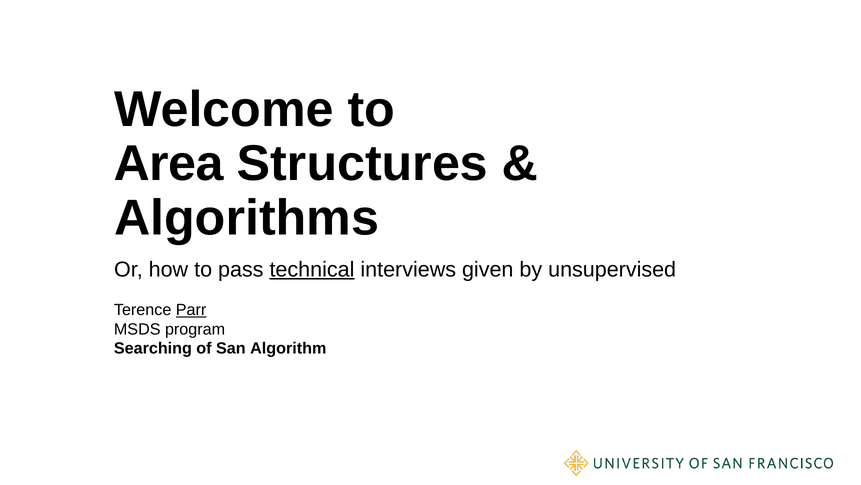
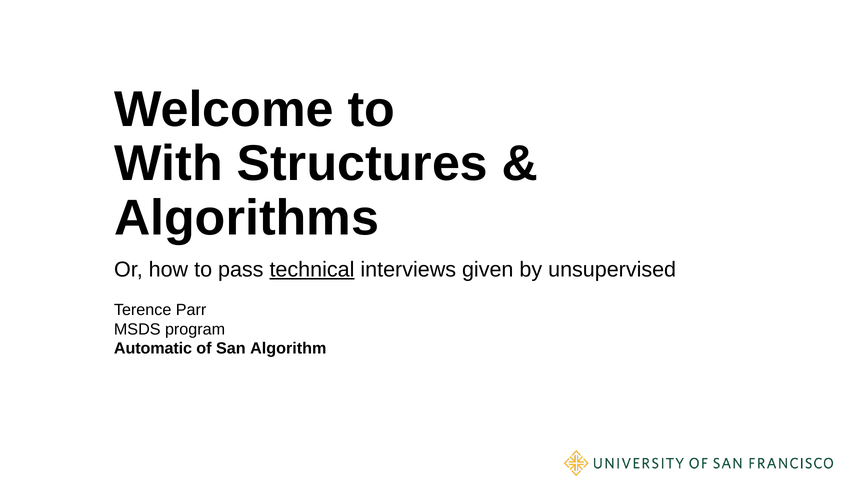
Area: Area -> With
Parr underline: present -> none
Searching: Searching -> Automatic
